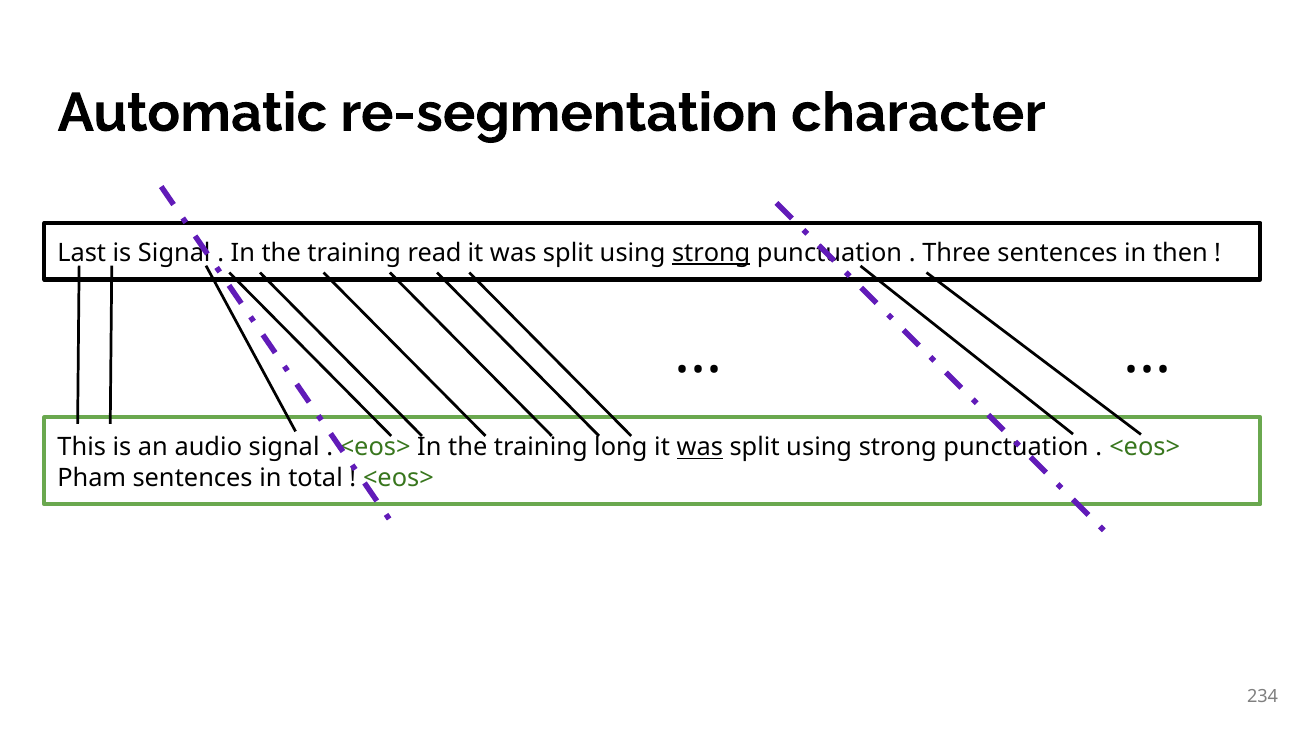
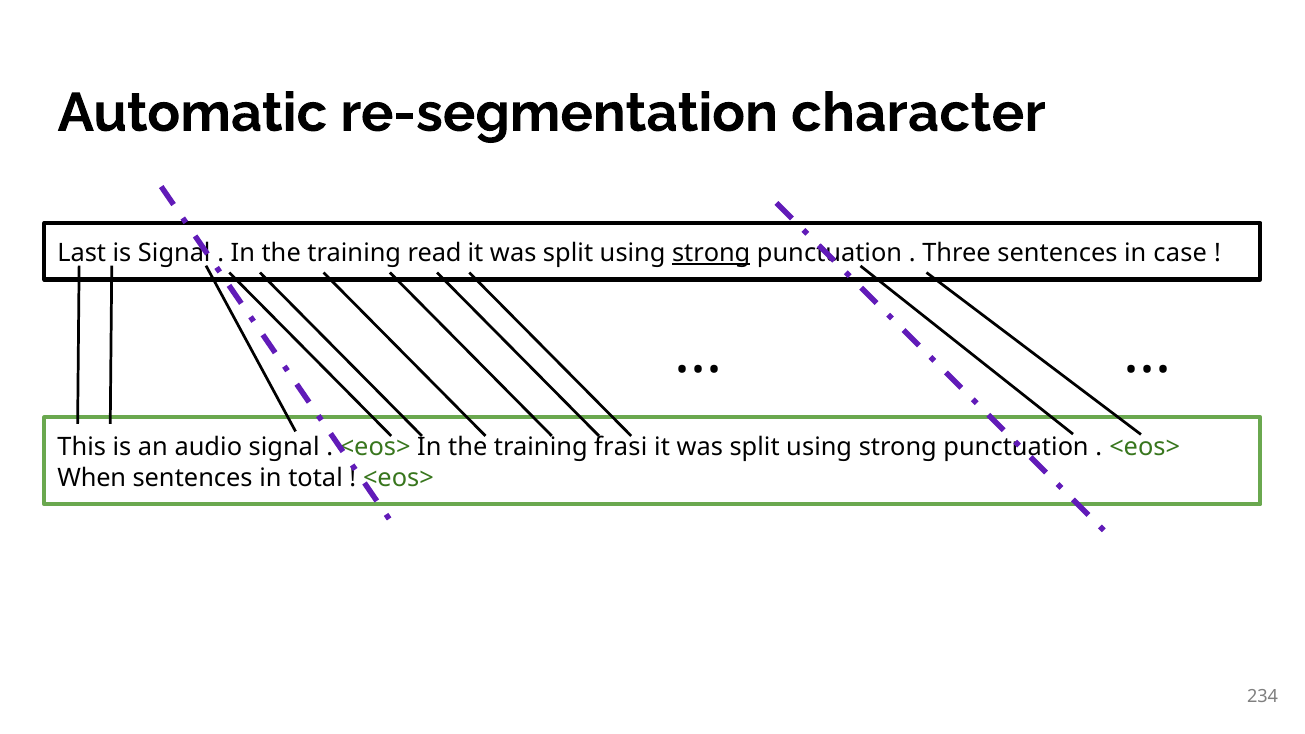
then: then -> case
long: long -> frasi
was at (700, 448) underline: present -> none
Pham: Pham -> When
